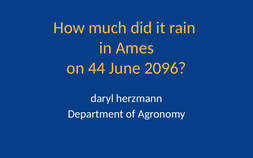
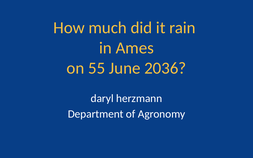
44: 44 -> 55
2096: 2096 -> 2036
